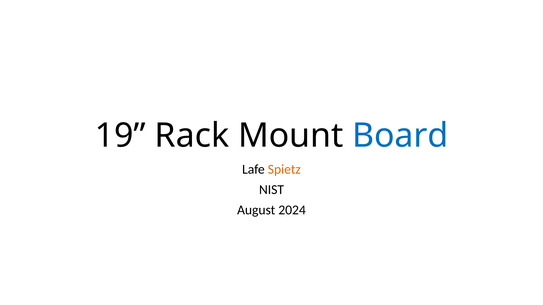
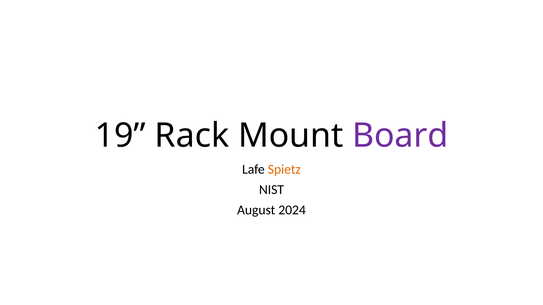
Board colour: blue -> purple
